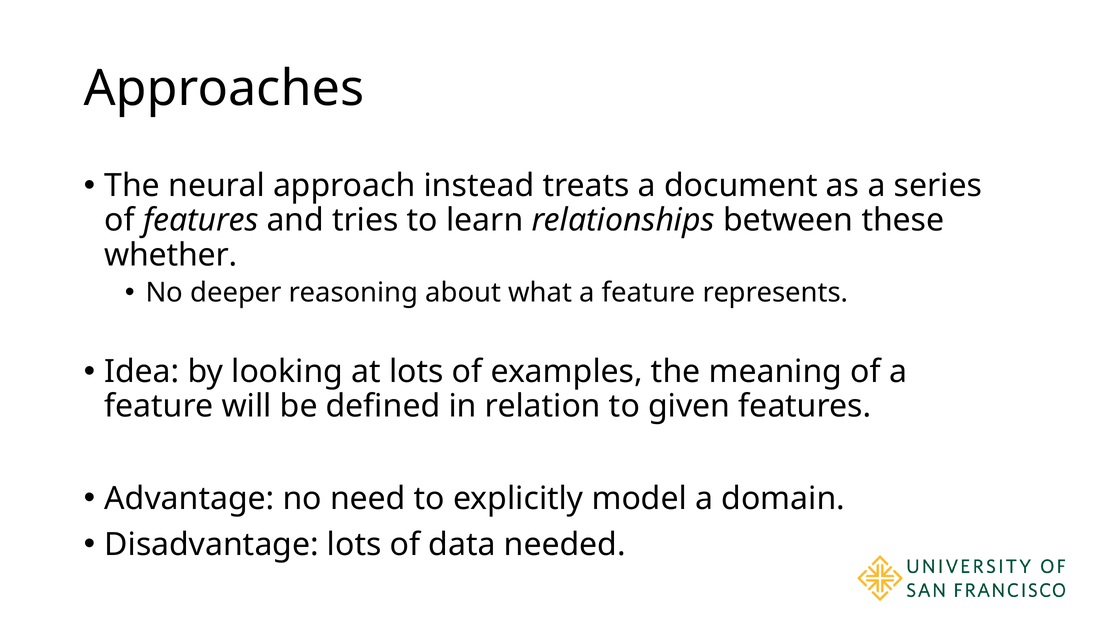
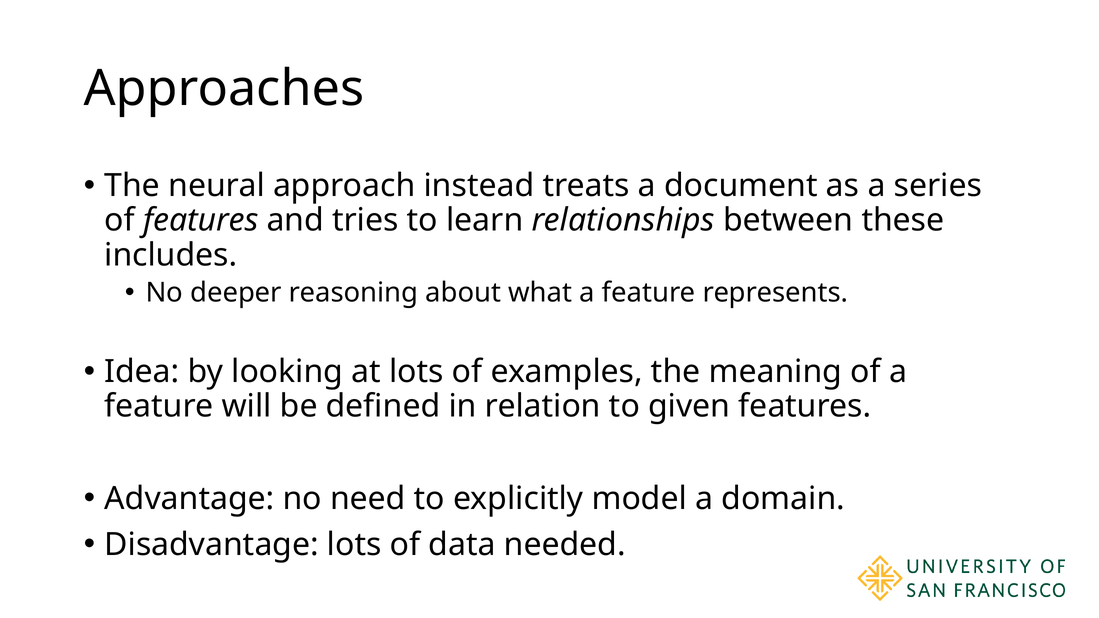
whether: whether -> includes
